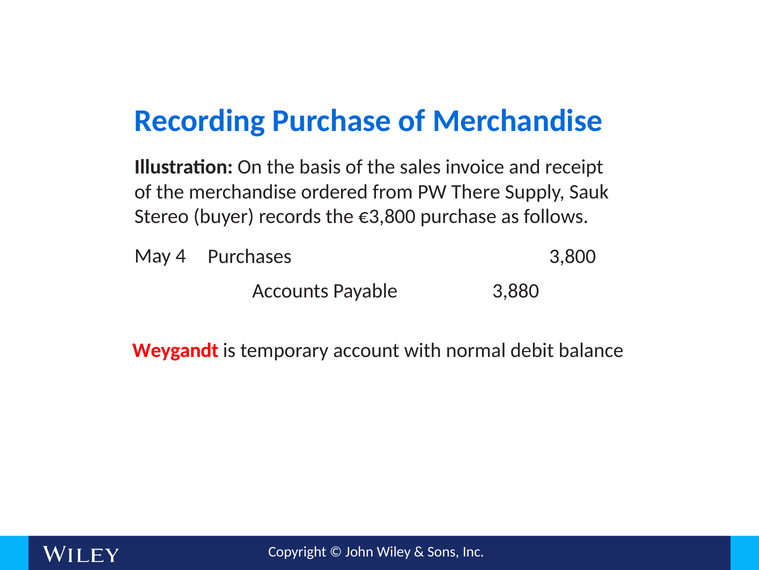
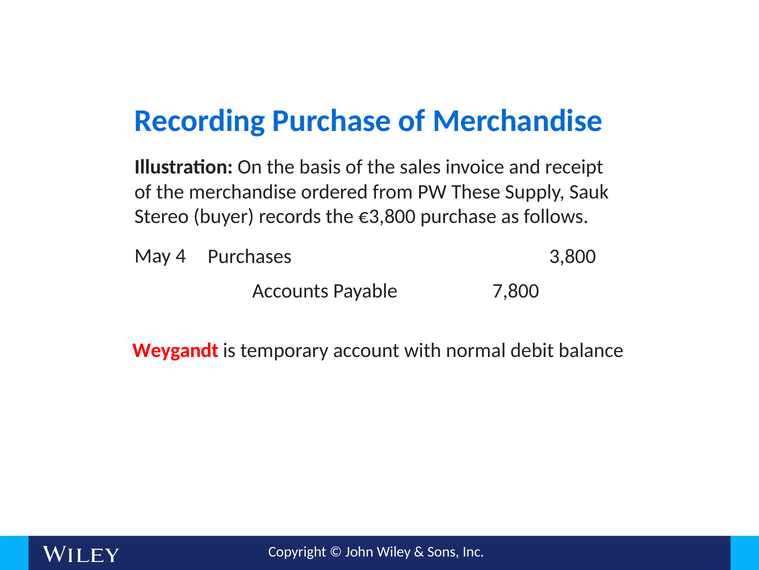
There: There -> These
3,880: 3,880 -> 7,800
